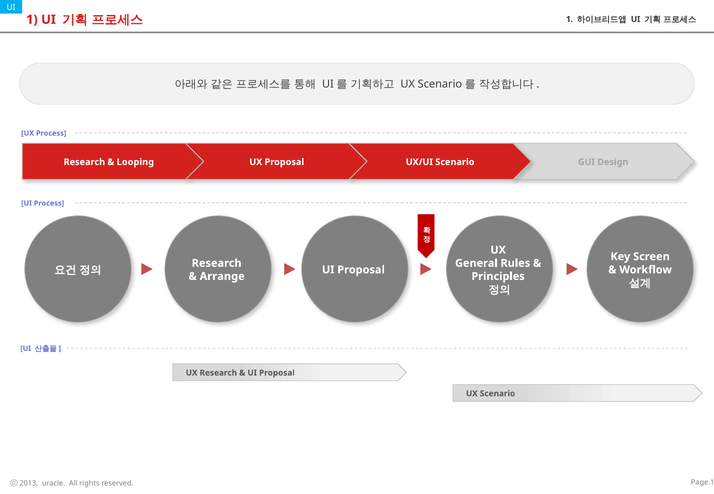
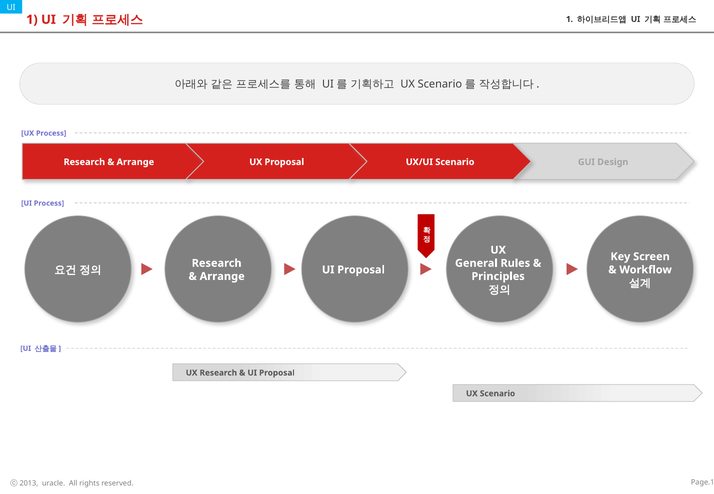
Looping at (135, 162): Looping -> Arrange
